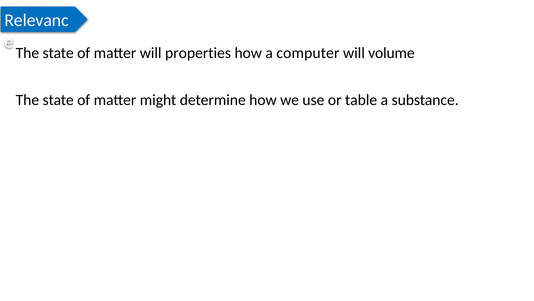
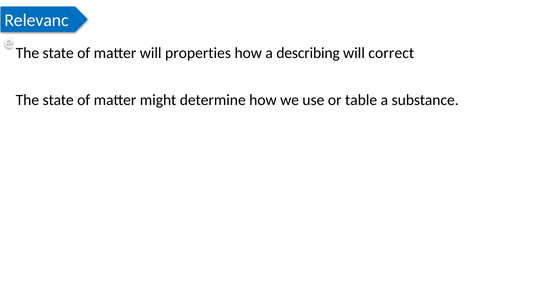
computer: computer -> describing
volume: volume -> correct
